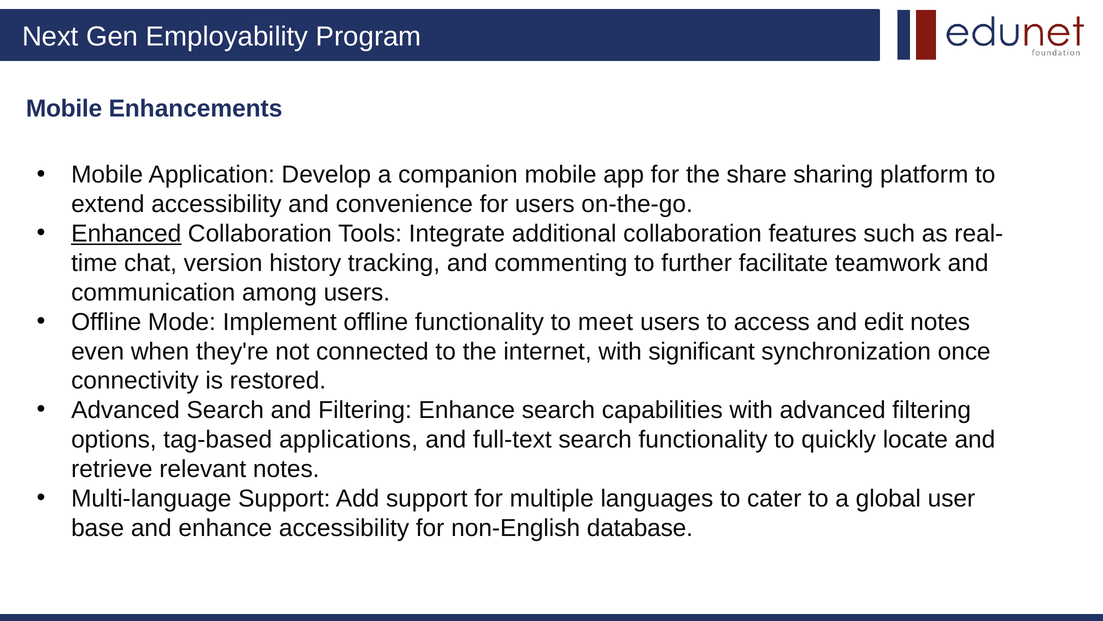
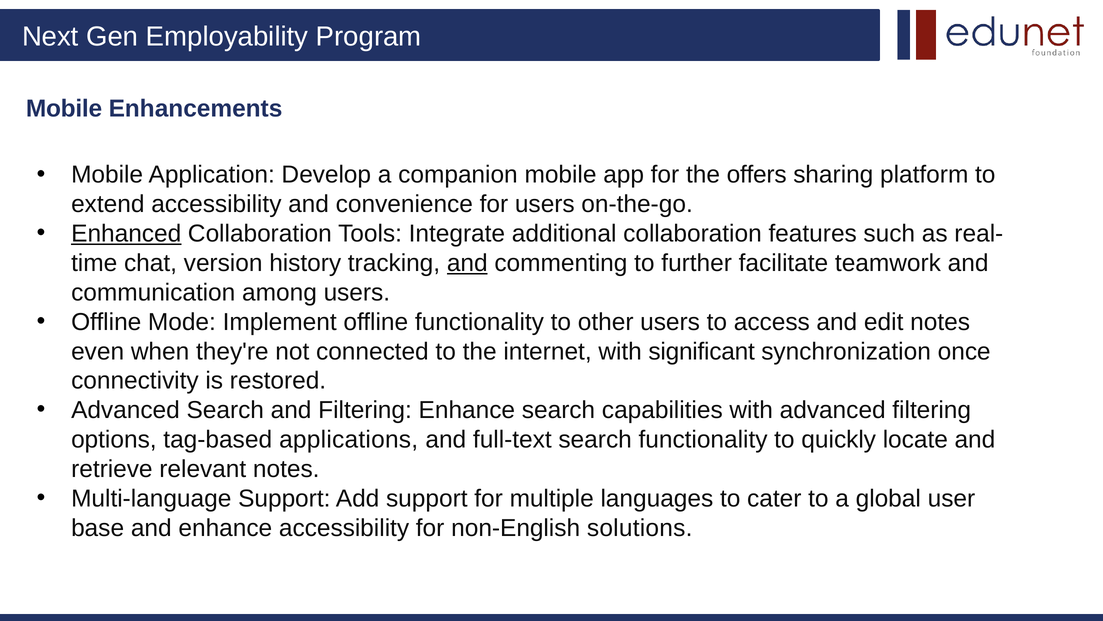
share: share -> offers
and at (467, 263) underline: none -> present
meet: meet -> other
database: database -> solutions
